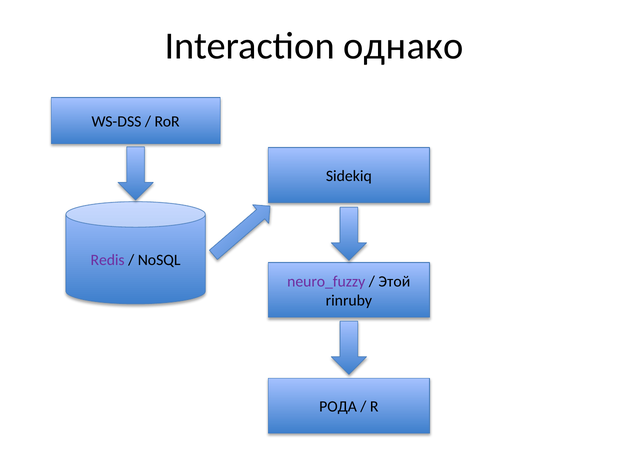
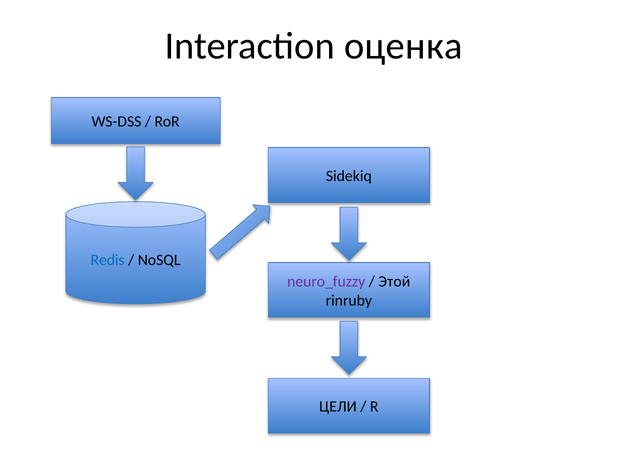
однако: однако -> оценка
Redis colour: purple -> blue
РОДА: РОДА -> ЦЕЛИ
